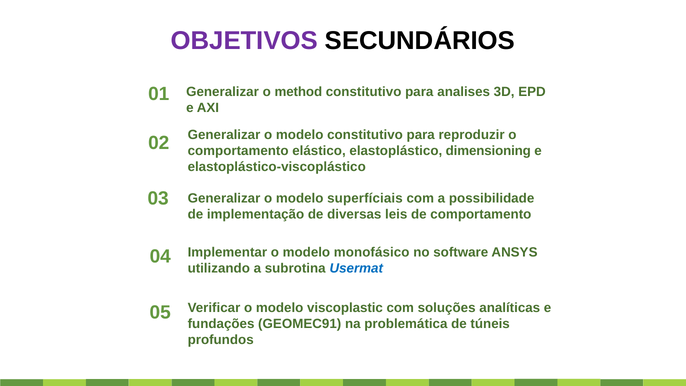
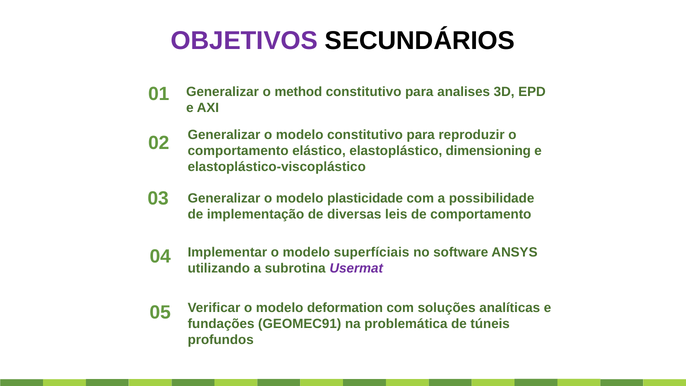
superfíciais: superfíciais -> plasticidade
monofásico: monofásico -> superfíciais
Usermat colour: blue -> purple
viscoplastic: viscoplastic -> deformation
